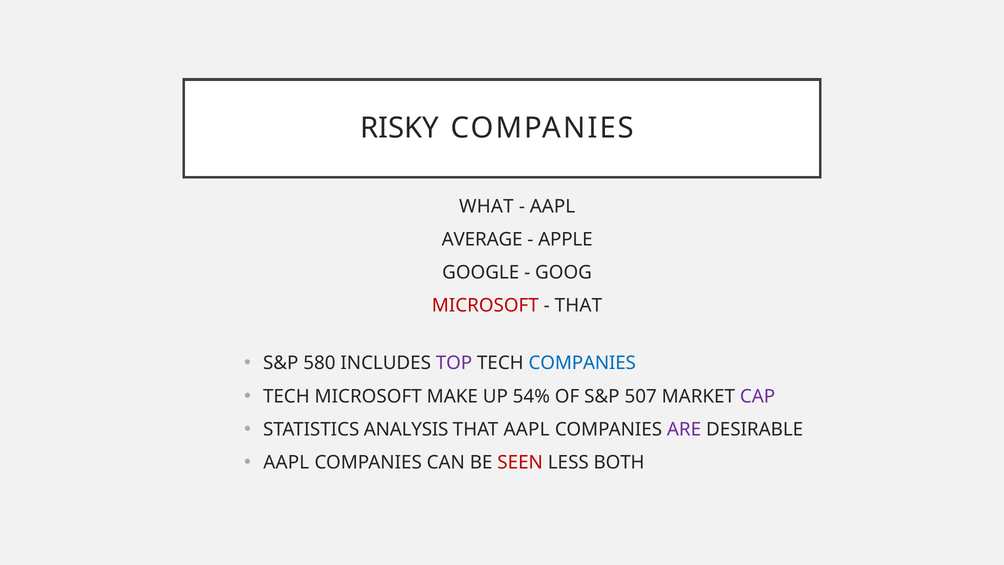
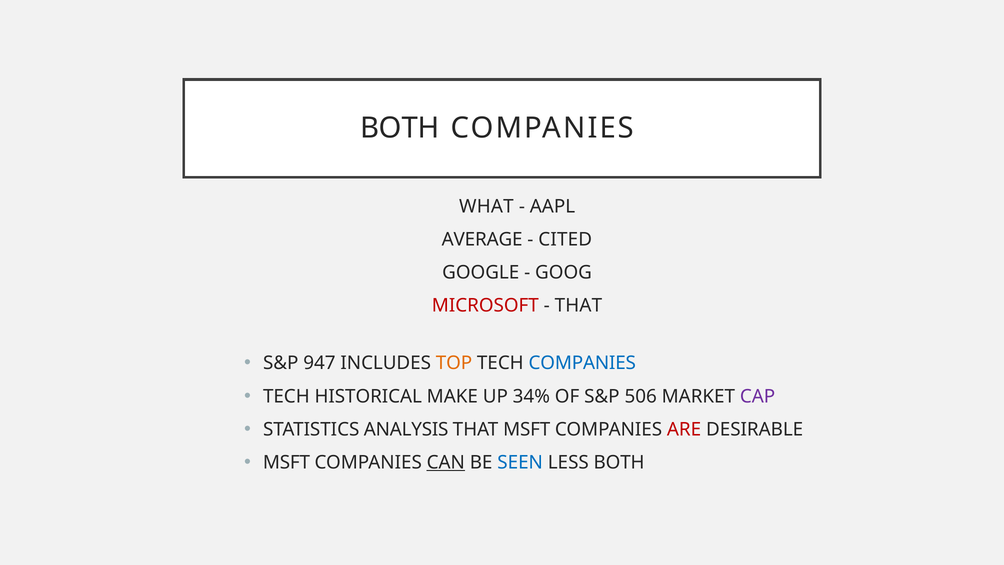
RISKY at (400, 128): RISKY -> BOTH
APPLE: APPLE -> CITED
580: 580 -> 947
TOP colour: purple -> orange
TECH MICROSOFT: MICROSOFT -> HISTORICAL
54%: 54% -> 34%
507: 507 -> 506
THAT AAPL: AAPL -> MSFT
ARE colour: purple -> red
AAPL at (286, 462): AAPL -> MSFT
CAN underline: none -> present
SEEN colour: red -> blue
